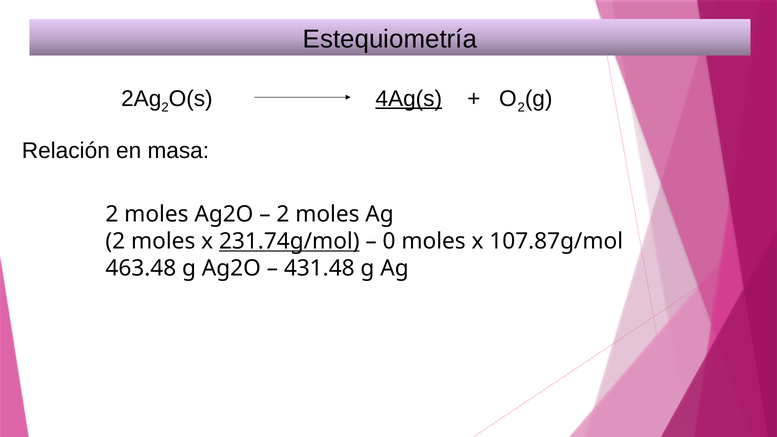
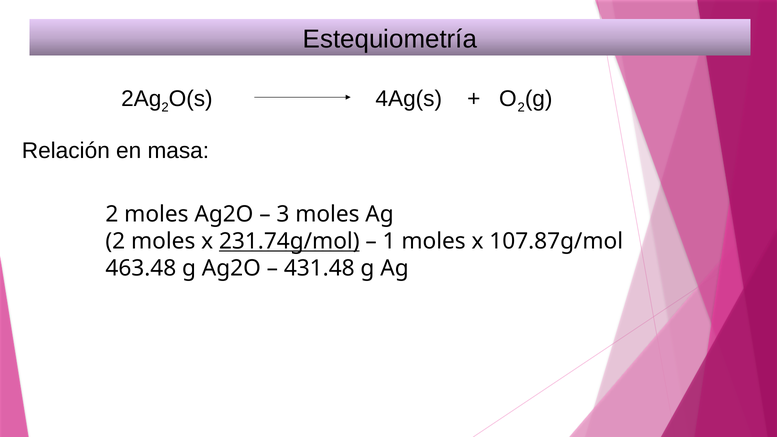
4Ag(s underline: present -> none
2 at (283, 214): 2 -> 3
0: 0 -> 1
